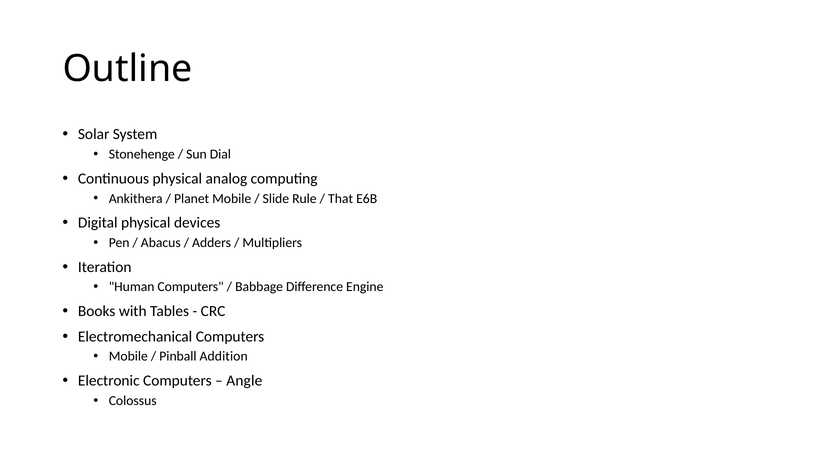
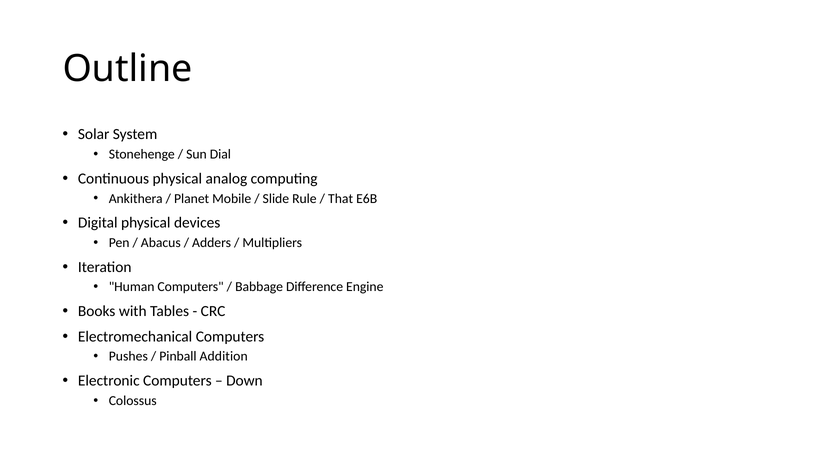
Mobile at (128, 356): Mobile -> Pushes
Angle: Angle -> Down
